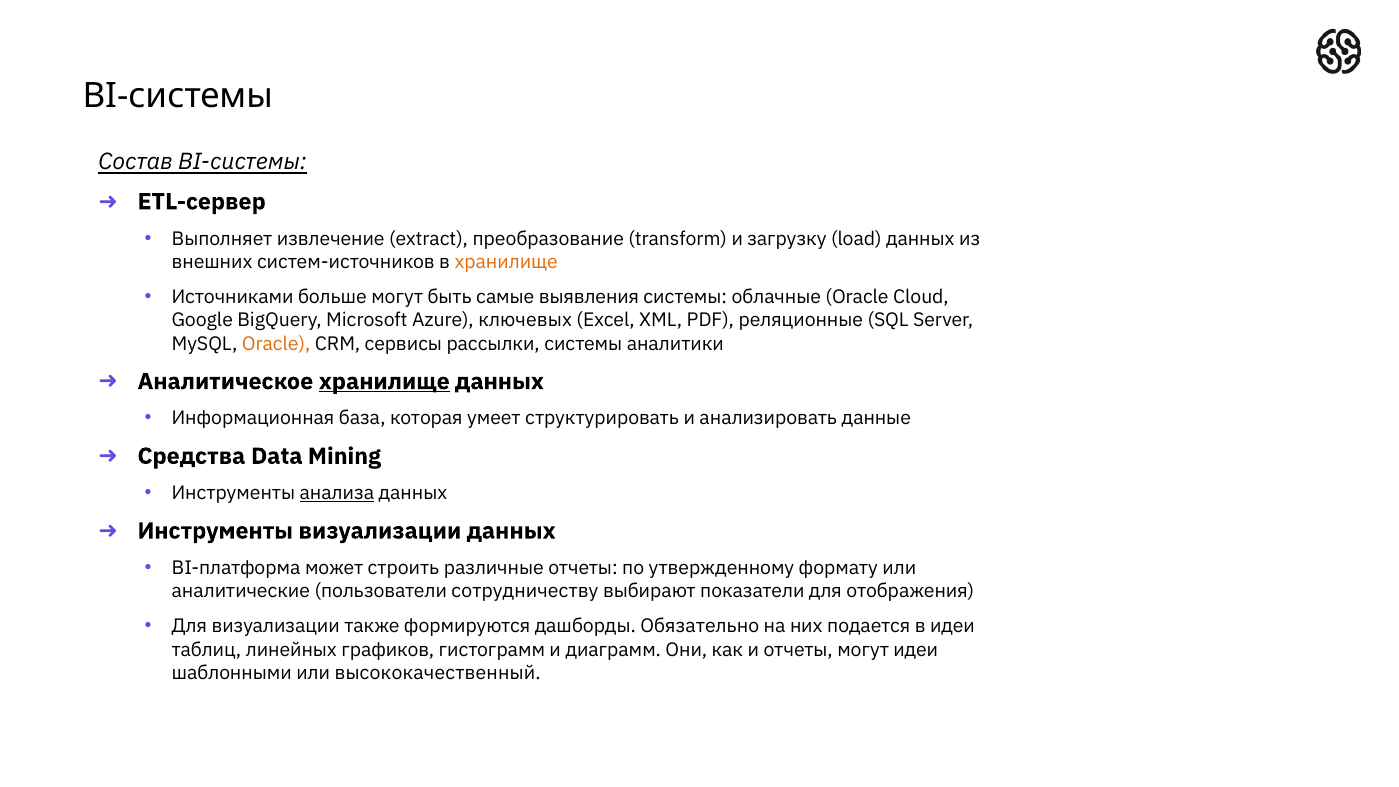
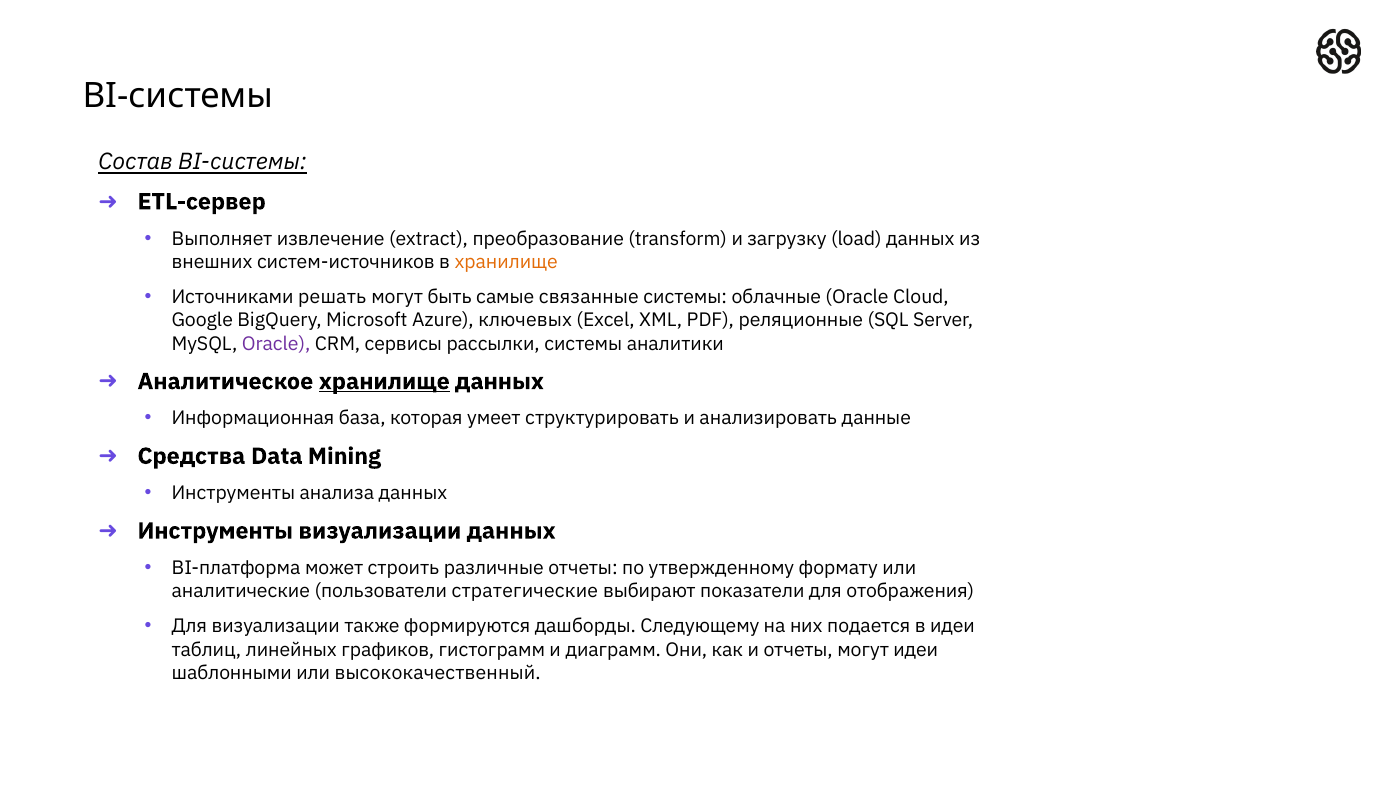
больше: больше -> решать
выявления: выявления -> связанные
Oracle at (276, 344) colour: orange -> purple
анализа underline: present -> none
сотрудничеству: сотрудничеству -> стратегические
Обязательно: Обязательно -> Следующему
